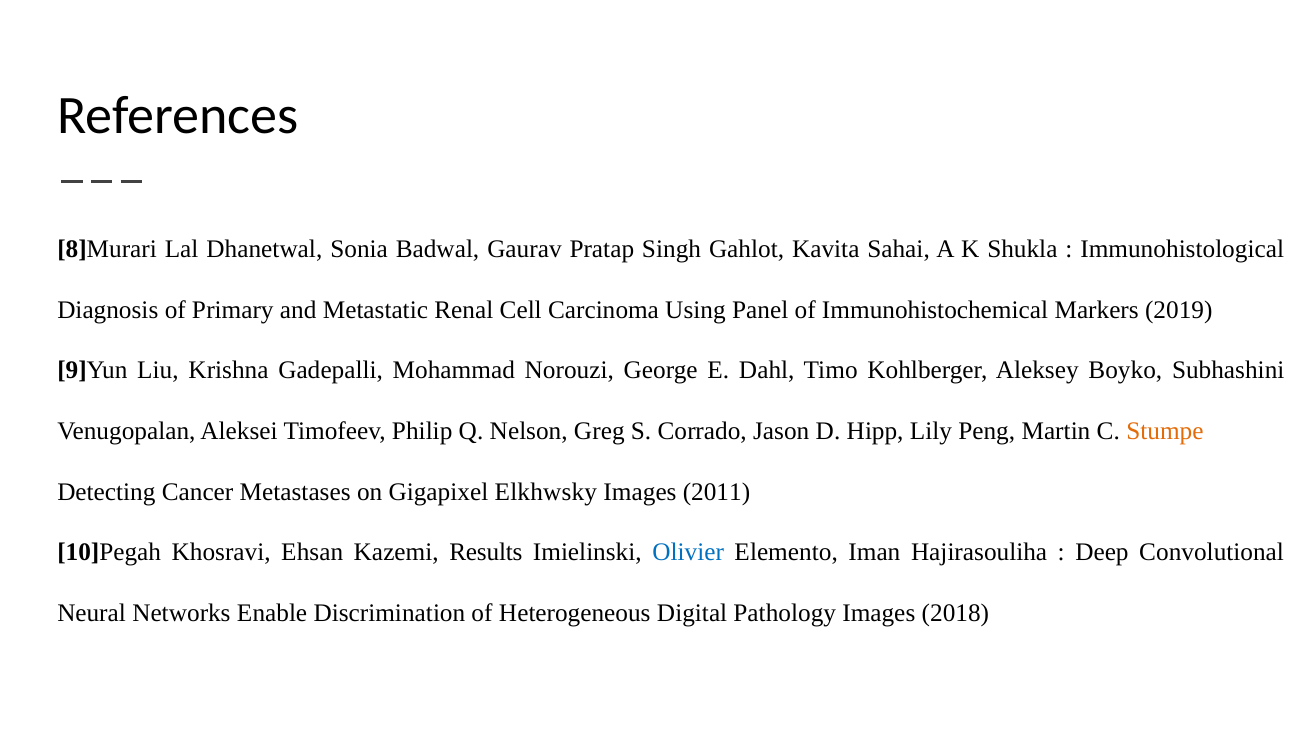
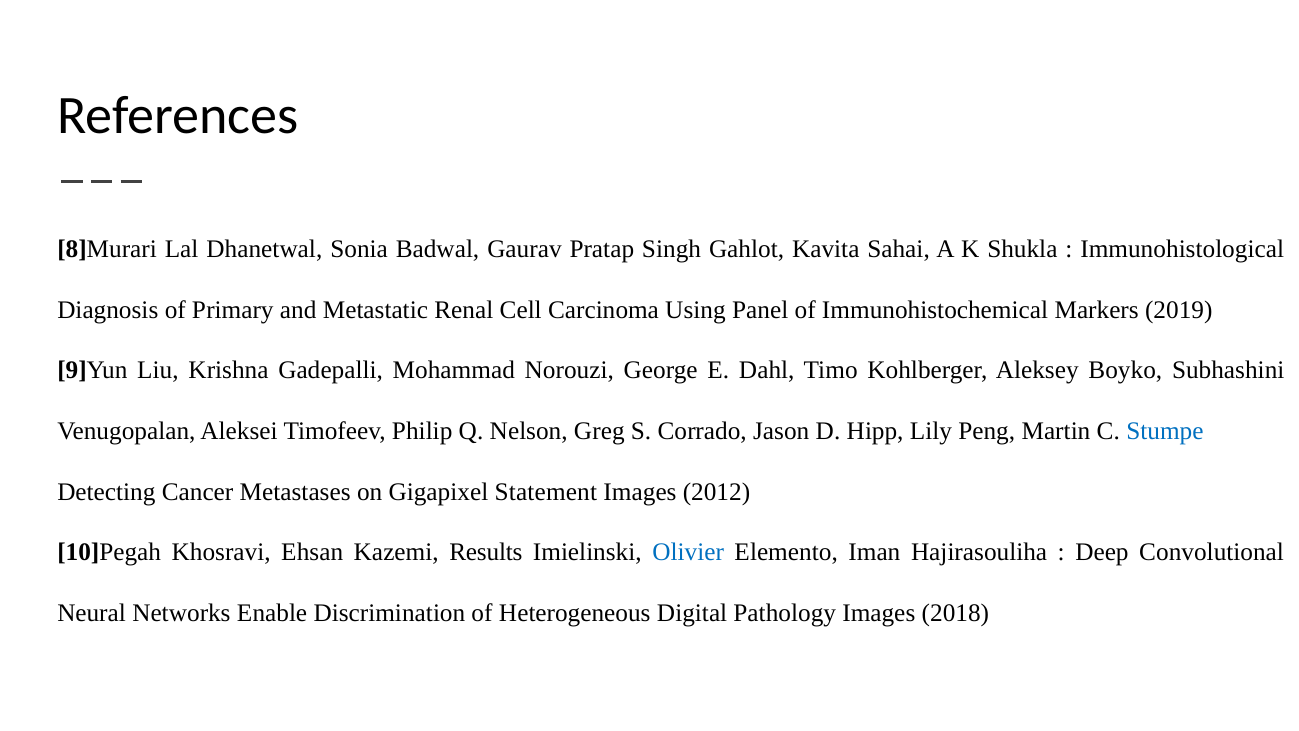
Stumpe colour: orange -> blue
Elkhwsky: Elkhwsky -> Statement
2011: 2011 -> 2012
